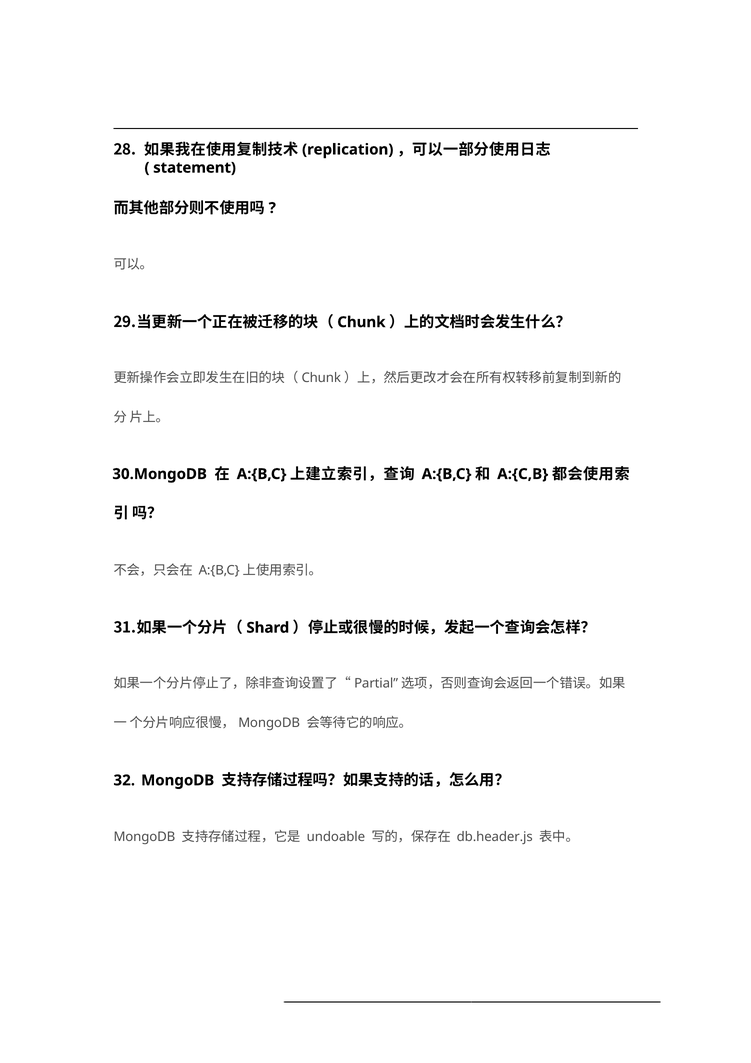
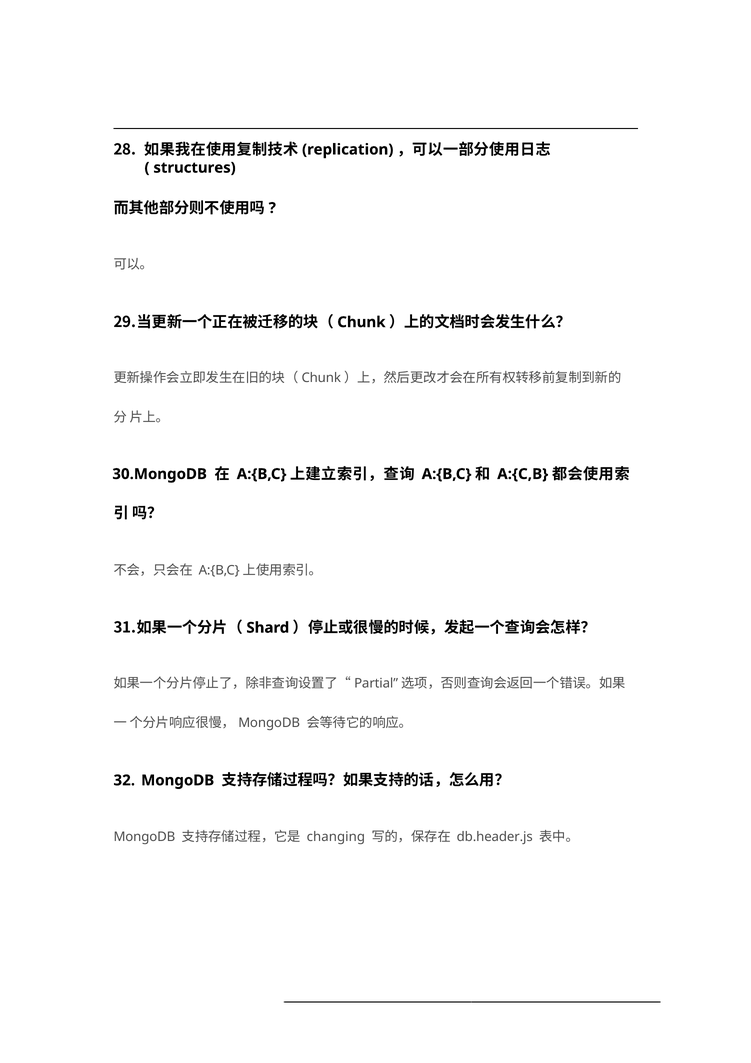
statement: statement -> structures
undoable: undoable -> changing
